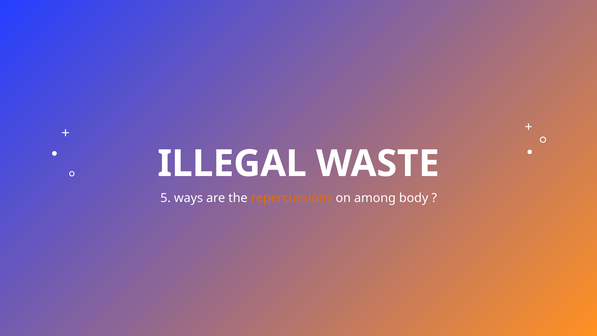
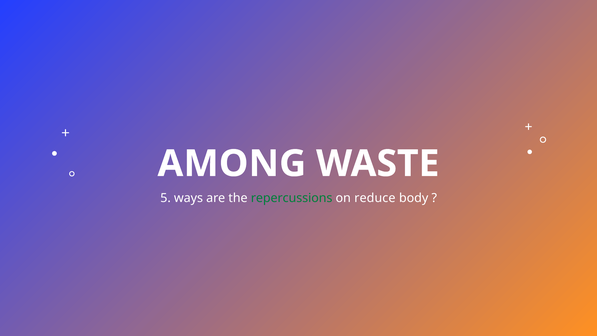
ILLEGAL: ILLEGAL -> AMONG
repercussions colour: orange -> green
among: among -> reduce
